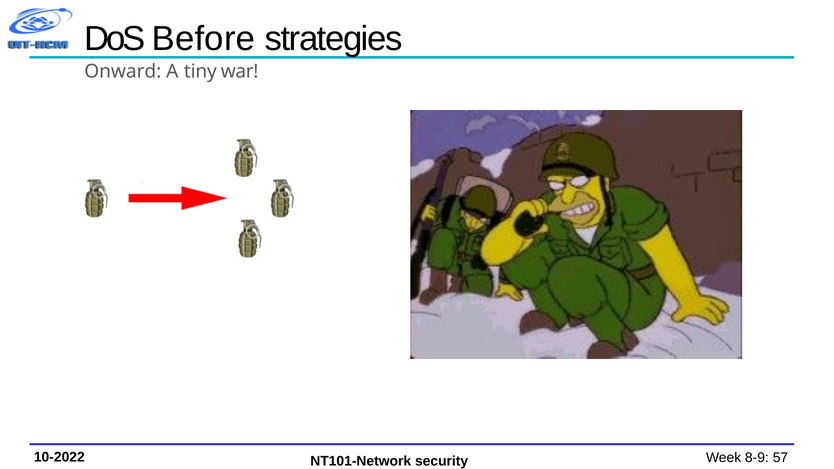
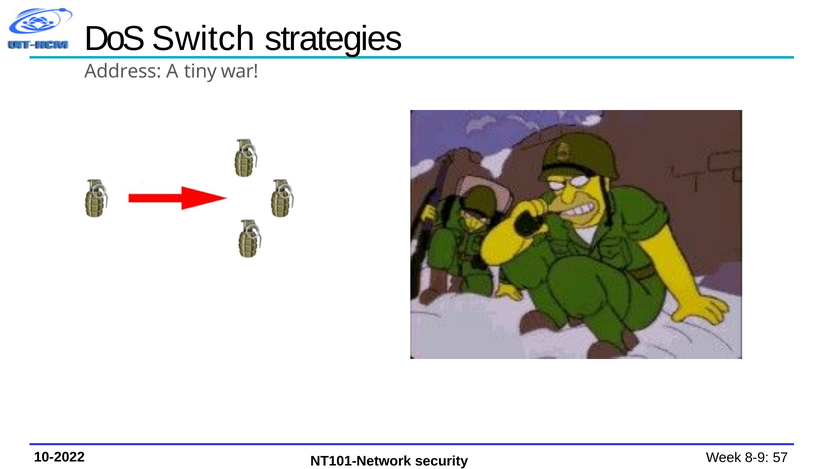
Before: Before -> Switch
Onward: Onward -> Address
